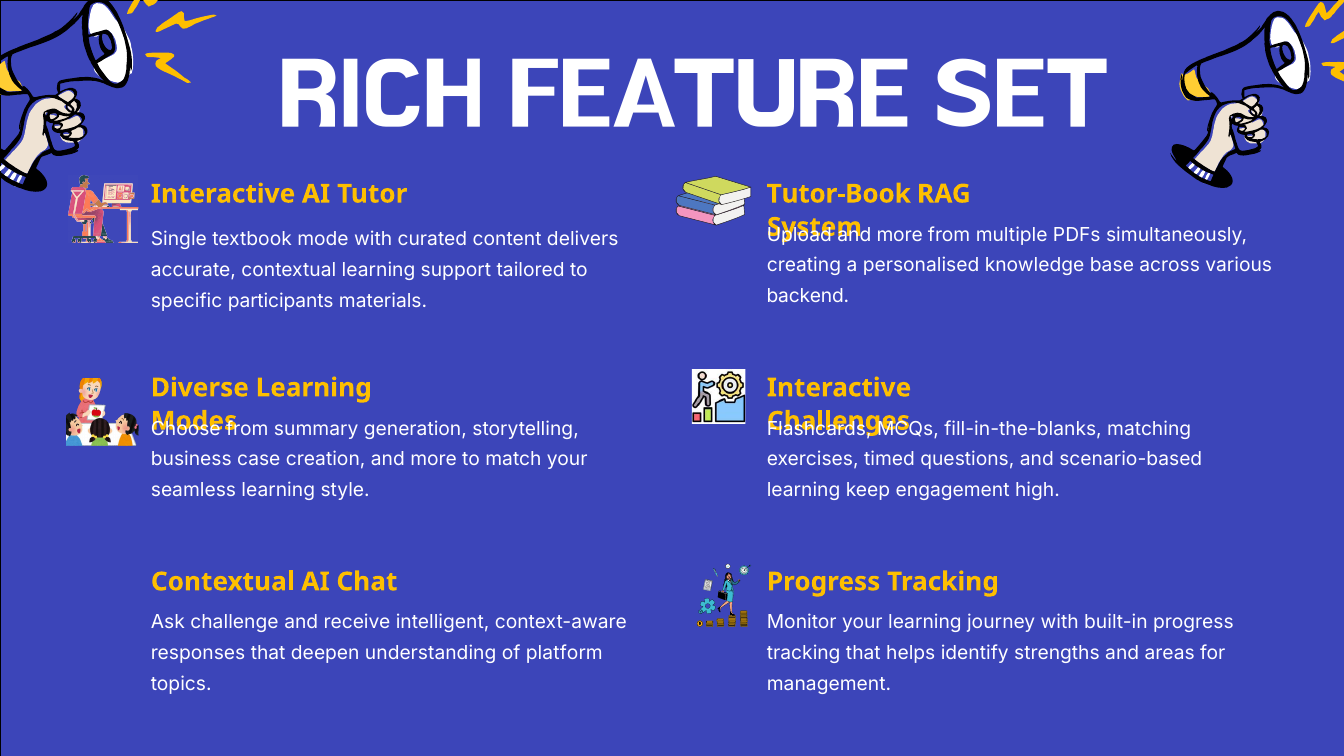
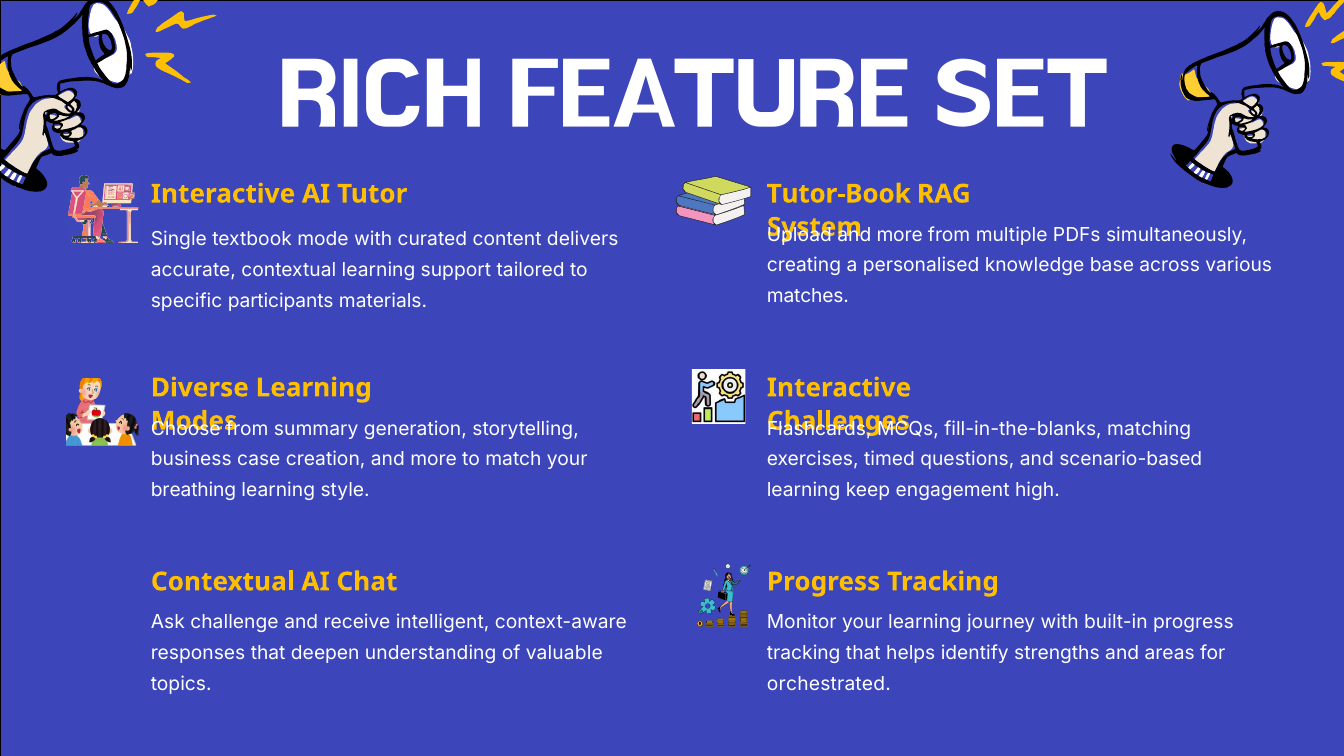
backend: backend -> matches
seamless: seamless -> breathing
platform: platform -> valuable
management: management -> orchestrated
